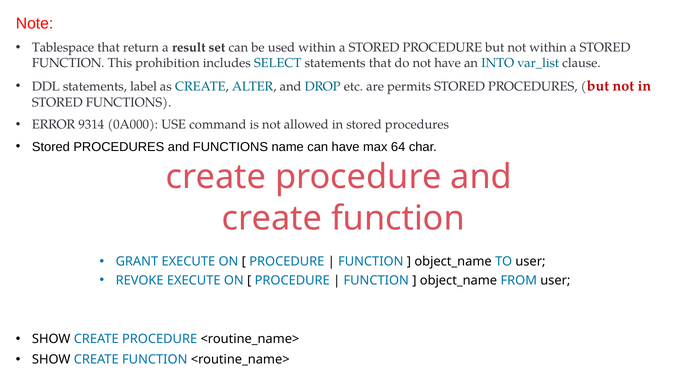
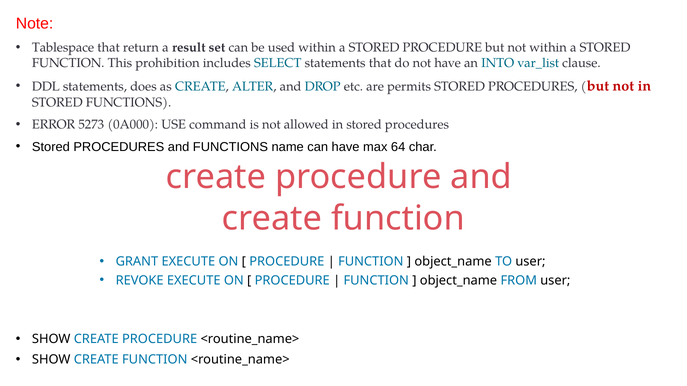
label: label -> does
9314: 9314 -> 5273
